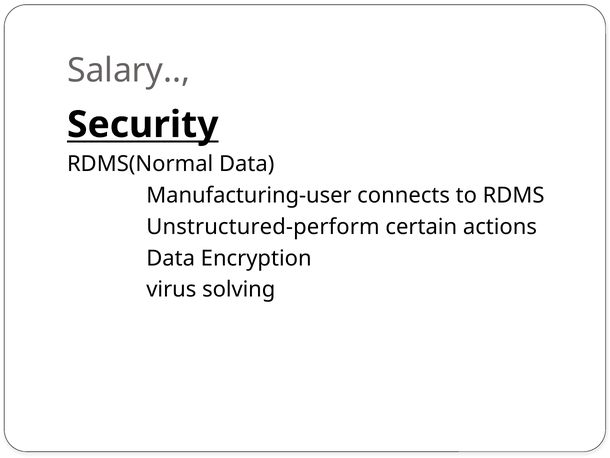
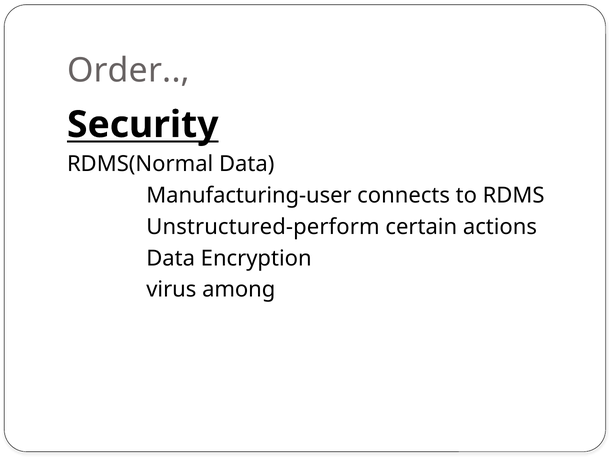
Salary: Salary -> Order
solving: solving -> among
